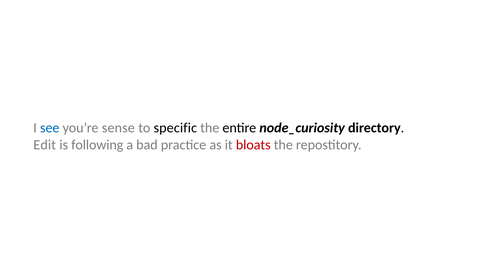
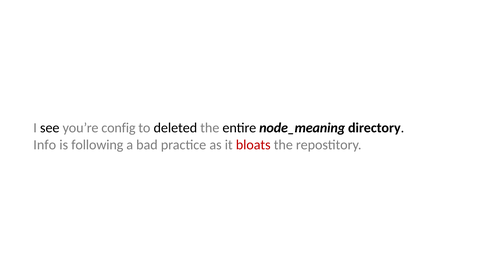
see colour: blue -> black
sense: sense -> config
specific: specific -> deleted
node_curiosity: node_curiosity -> node_meaning
Edit: Edit -> Info
